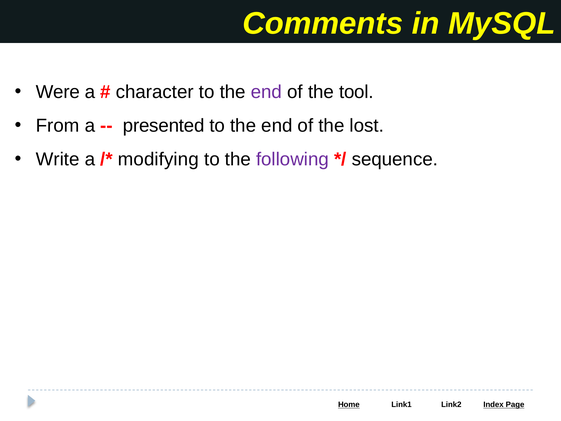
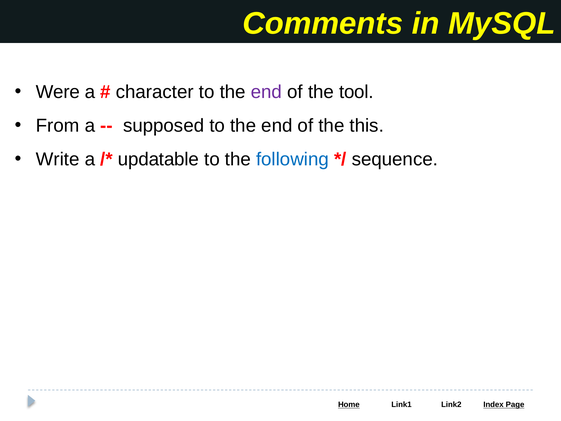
presented: presented -> supposed
lost: lost -> this
modifying: modifying -> updatable
following colour: purple -> blue
